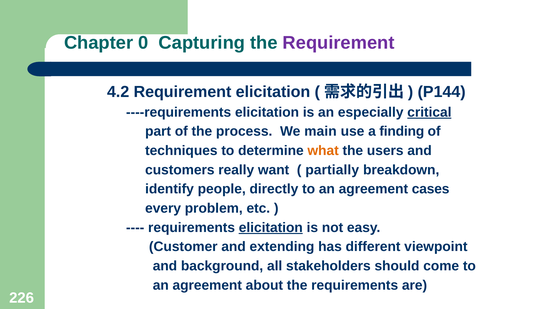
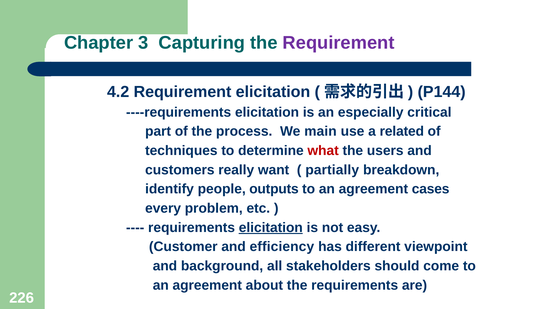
0: 0 -> 3
critical underline: present -> none
finding: finding -> related
what colour: orange -> red
directly: directly -> outputs
extending: extending -> efficiency
